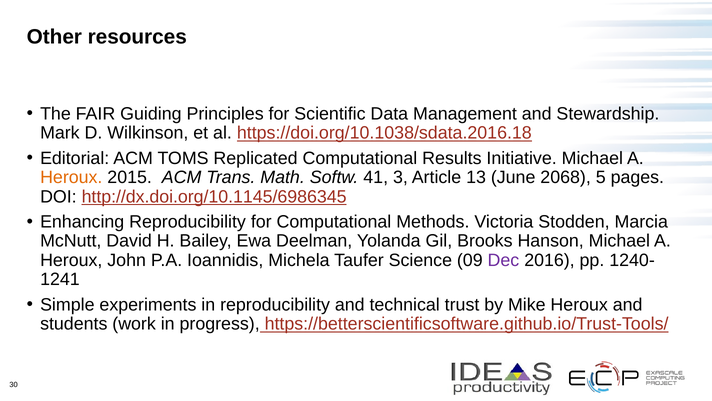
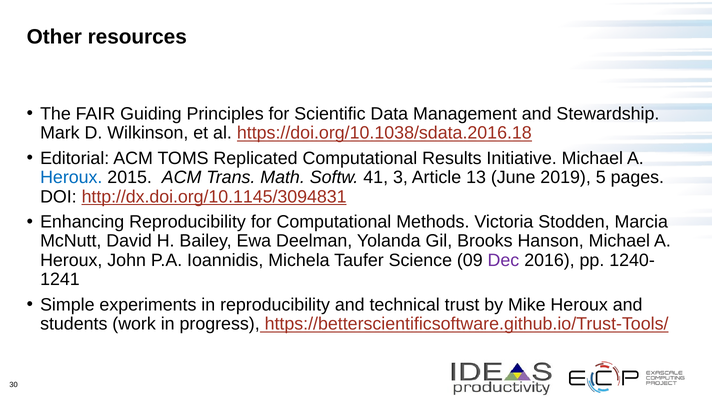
Heroux at (71, 177) colour: orange -> blue
2068: 2068 -> 2019
http://dx.doi.org/10.1145/6986345: http://dx.doi.org/10.1145/6986345 -> http://dx.doi.org/10.1145/3094831
